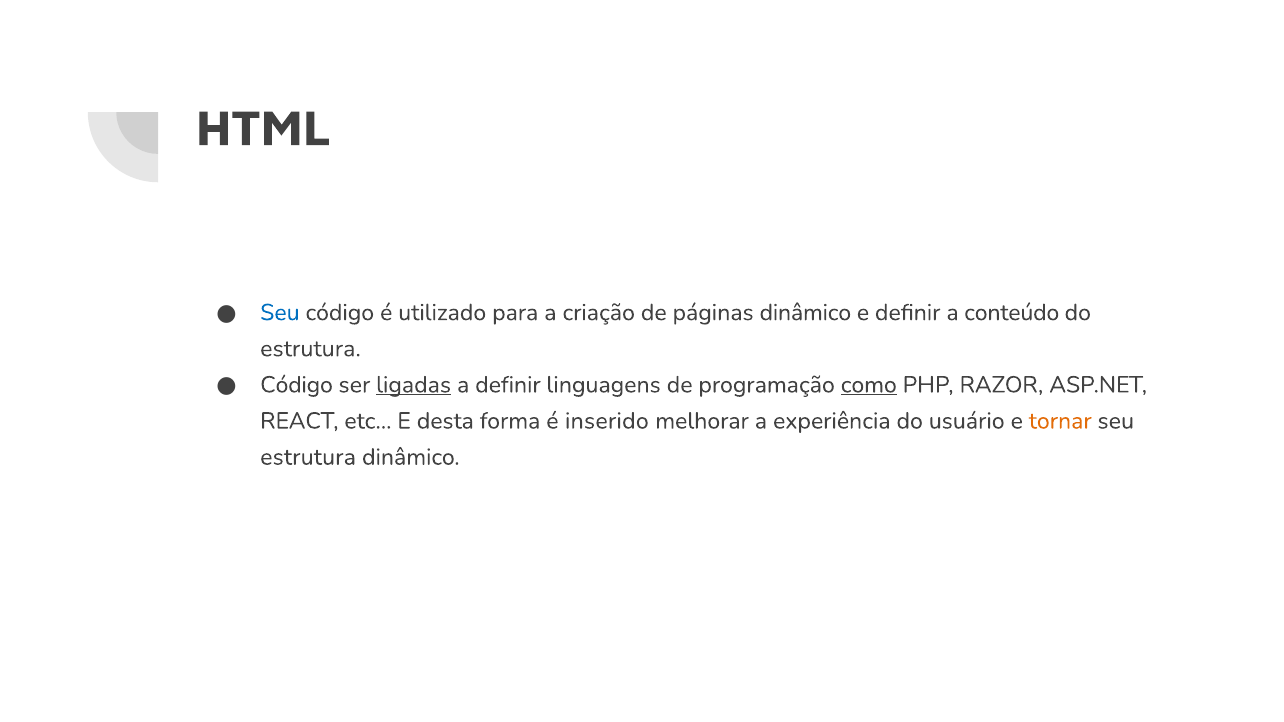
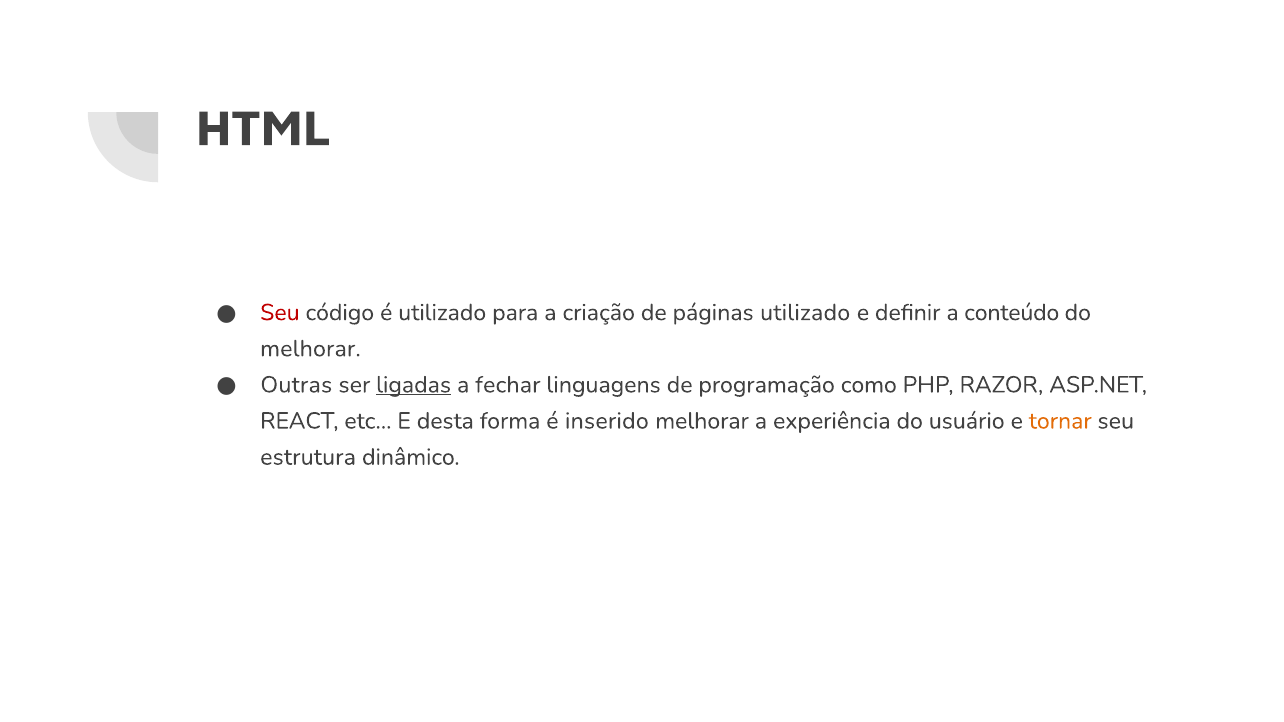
Seu at (280, 313) colour: blue -> red
páginas dinâmico: dinâmico -> utilizado
estrutura at (310, 349): estrutura -> melhorar
Código at (297, 385): Código -> Outras
a definir: definir -> fechar
como underline: present -> none
